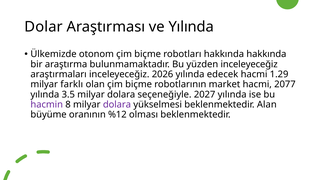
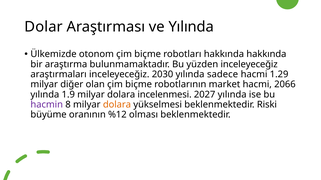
2026: 2026 -> 2030
edecek: edecek -> sadece
farklı: farklı -> diğer
2077: 2077 -> 2066
3.5: 3.5 -> 1.9
seçeneğiyle: seçeneğiyle -> incelenmesi
dolara at (117, 105) colour: purple -> orange
Alan: Alan -> Riski
